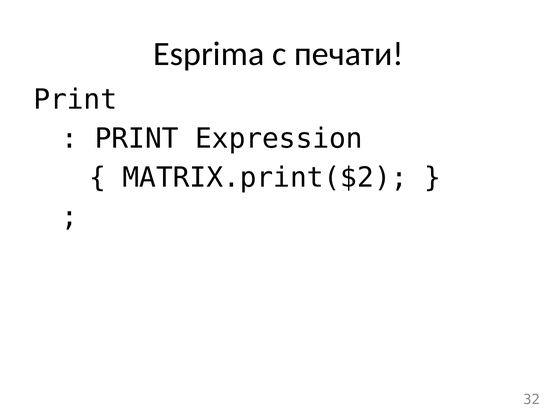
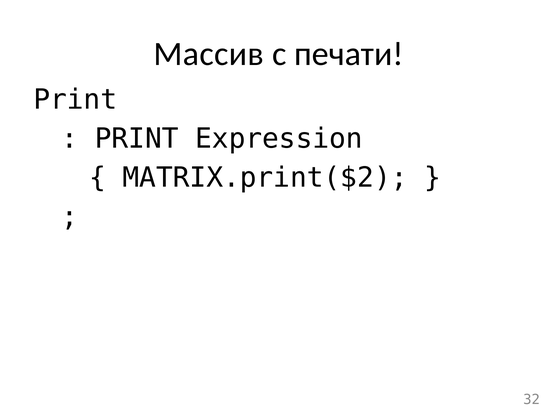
Esprima: Esprima -> Массив
